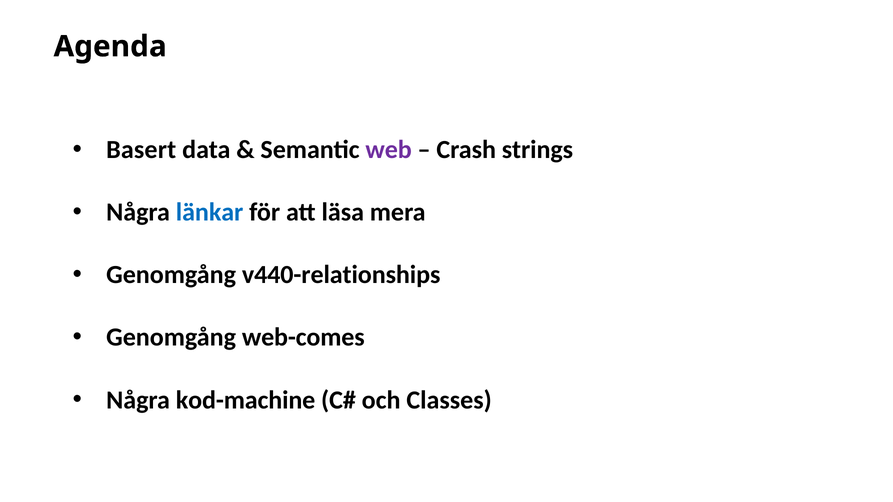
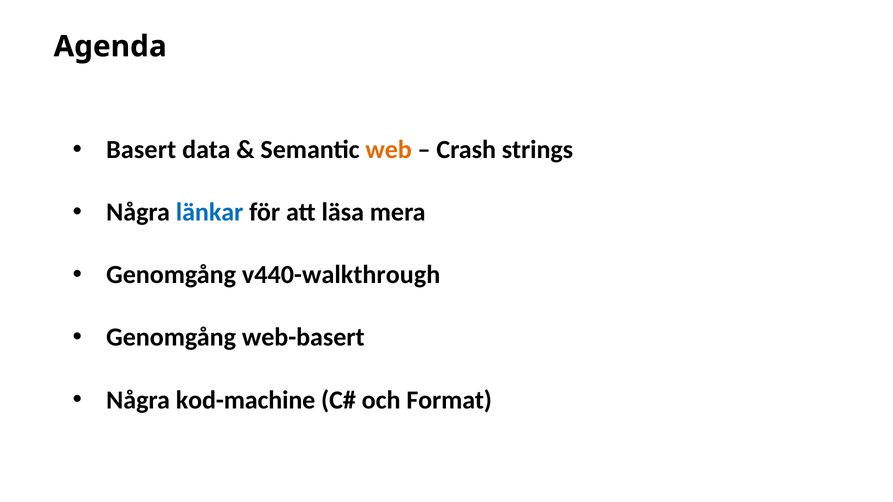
web colour: purple -> orange
v440-relationships: v440-relationships -> v440-walkthrough
web-comes: web-comes -> web-basert
Classes: Classes -> Format
